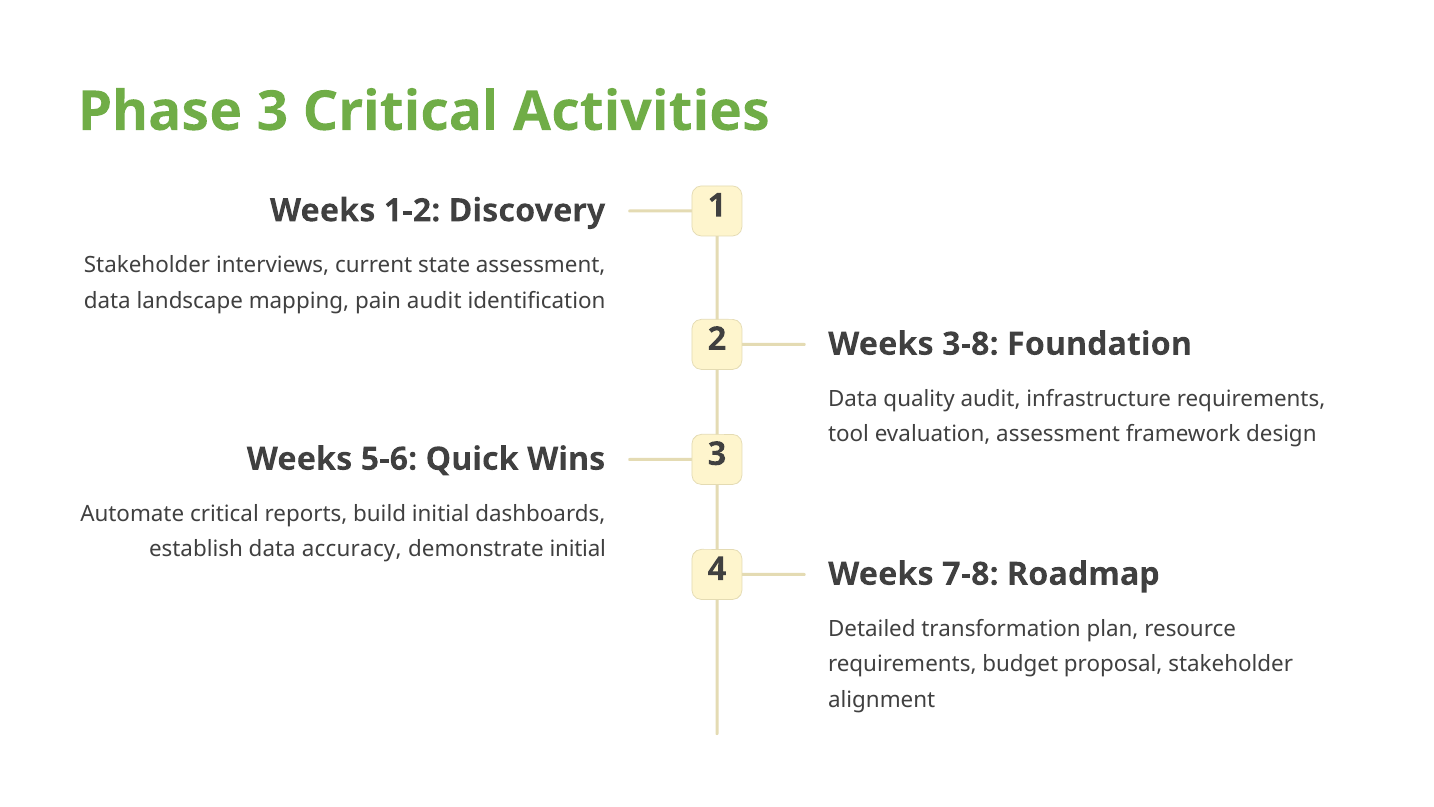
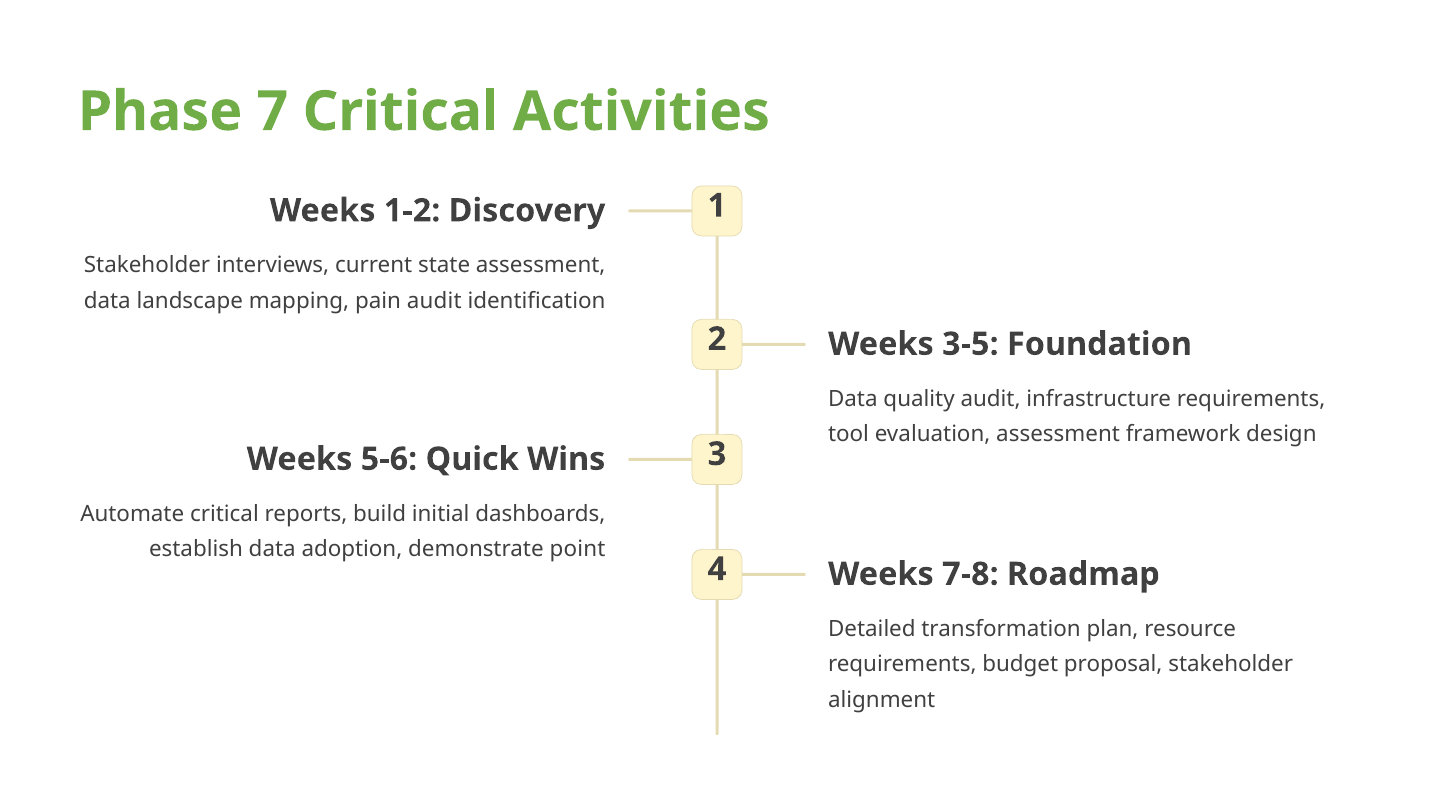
Phase 3: 3 -> 7
3-8: 3-8 -> 3-5
accuracy: accuracy -> adoption
demonstrate initial: initial -> point
